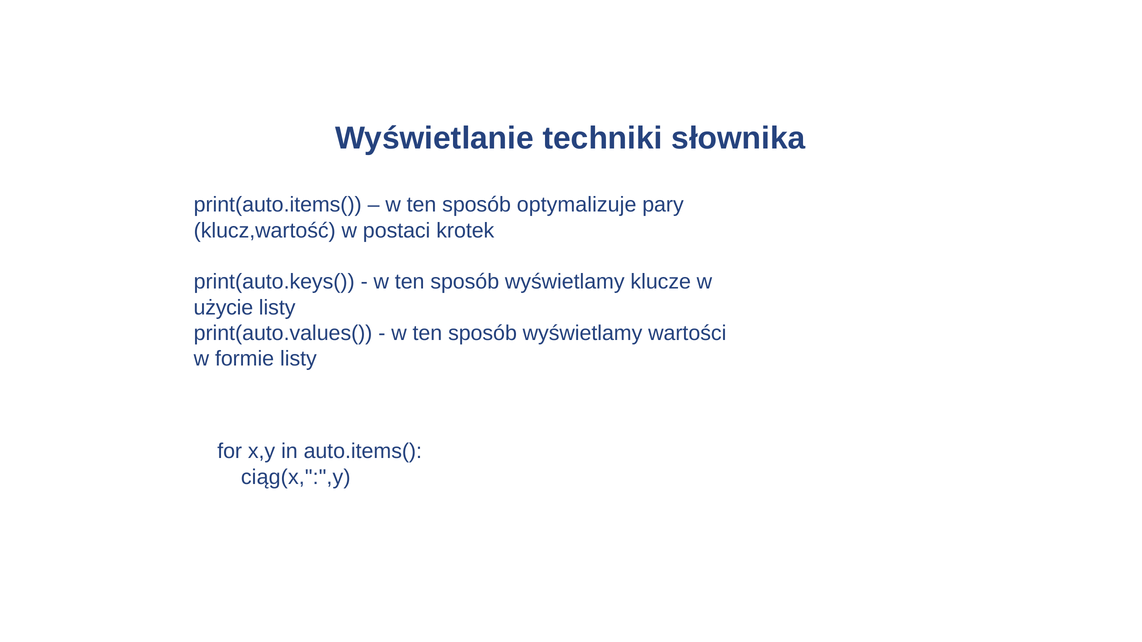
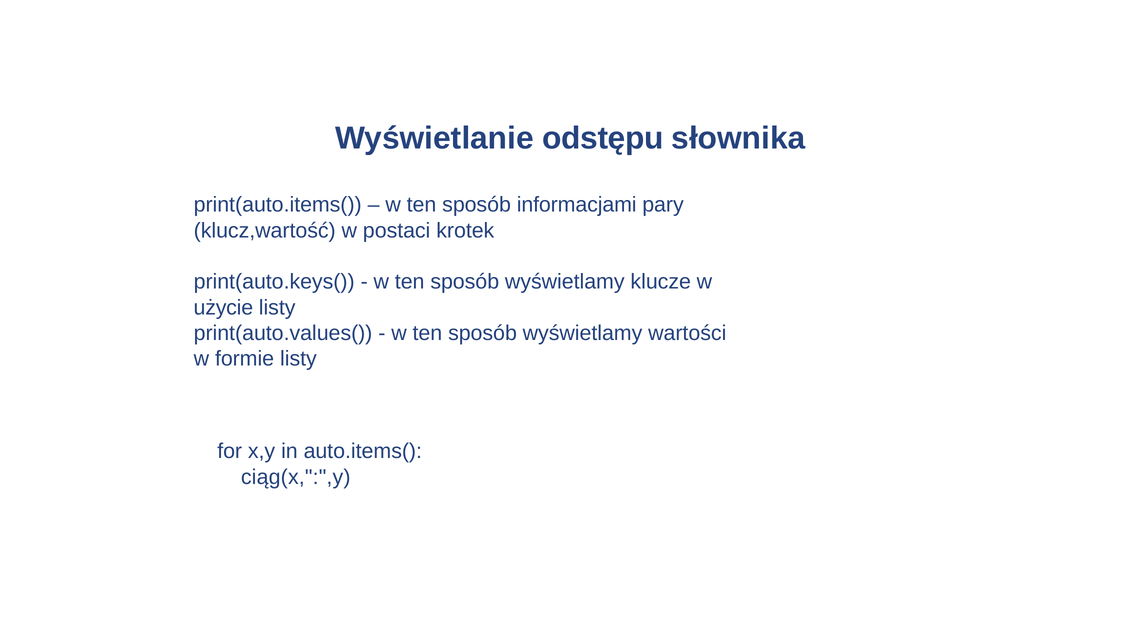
techniki: techniki -> odstępu
optymalizuje: optymalizuje -> informacjami
